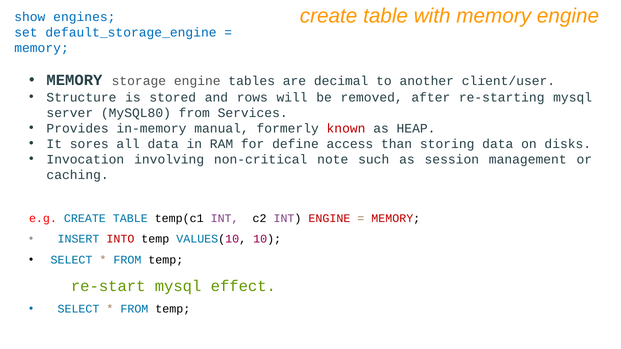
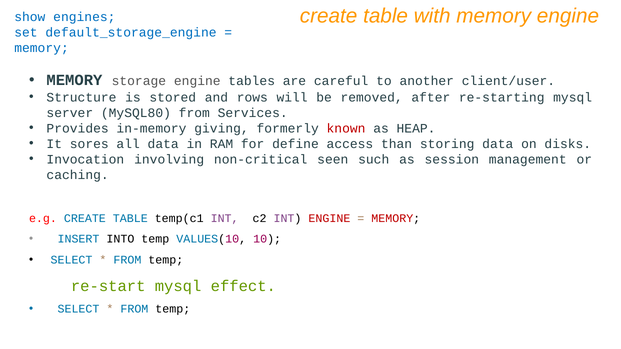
decimal: decimal -> careful
manual: manual -> giving
note: note -> seen
INTO colour: red -> black
